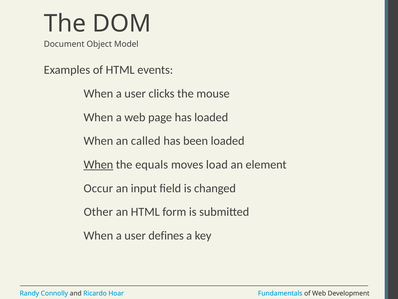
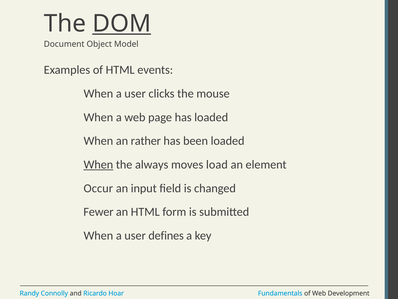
DOM underline: none -> present
called: called -> rather
equals: equals -> always
Other: Other -> Fewer
